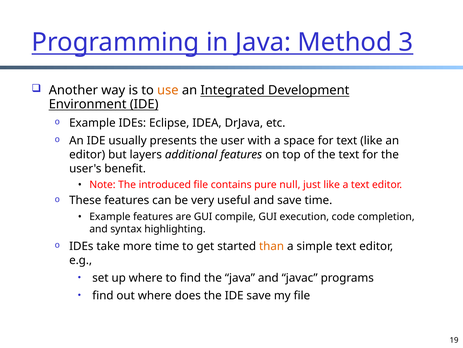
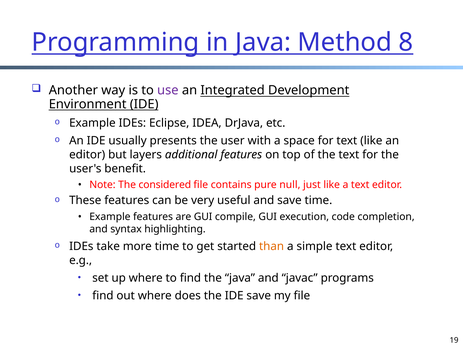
3: 3 -> 8
use colour: orange -> purple
introduced: introduced -> considered
